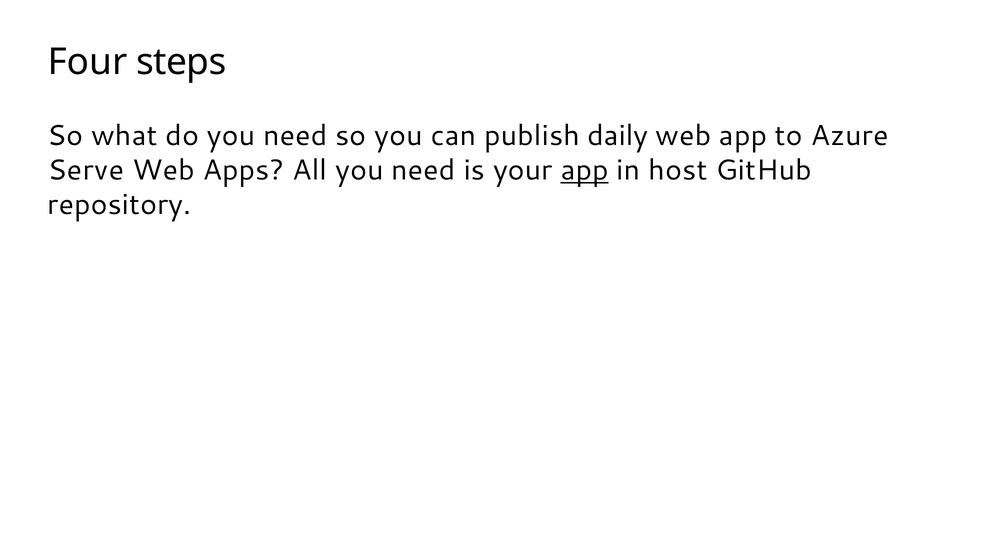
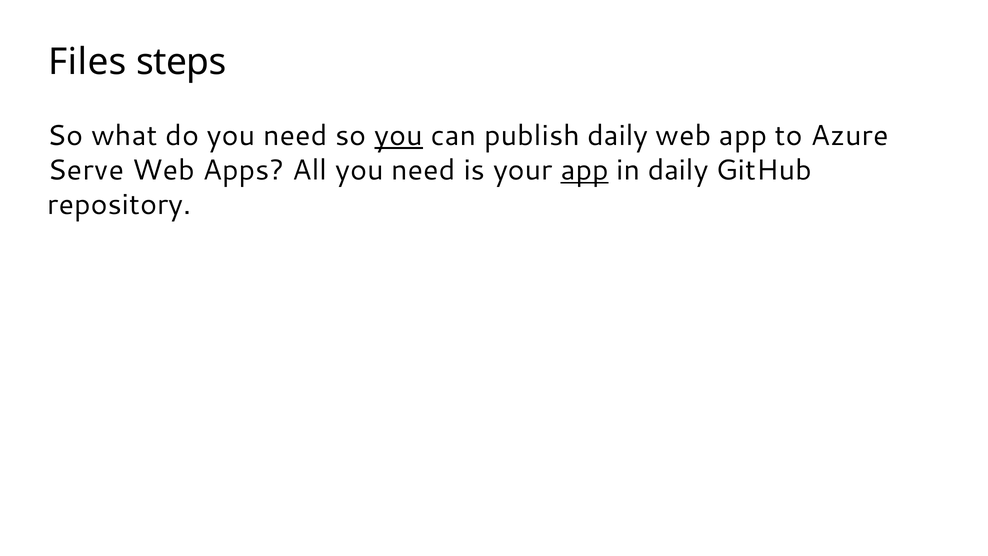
Four: Four -> Files
you at (399, 136) underline: none -> present
in host: host -> daily
